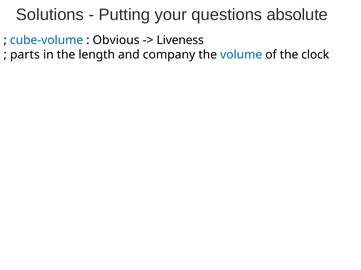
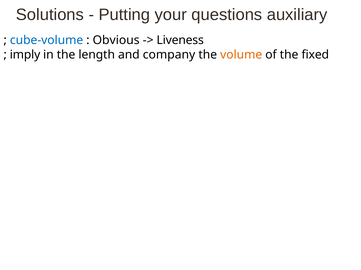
absolute: absolute -> auxiliary
parts: parts -> imply
volume colour: blue -> orange
clock: clock -> fixed
